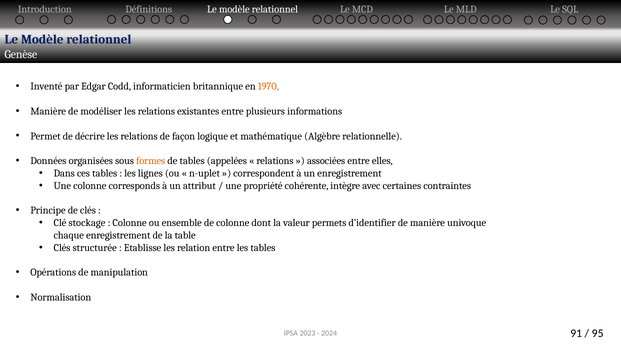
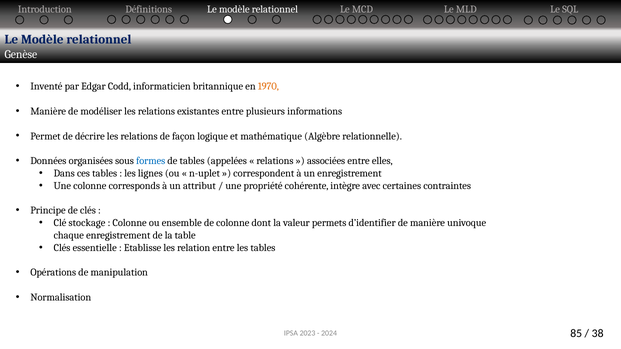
formes colour: orange -> blue
structurée: structurée -> essentielle
91: 91 -> 85
95: 95 -> 38
